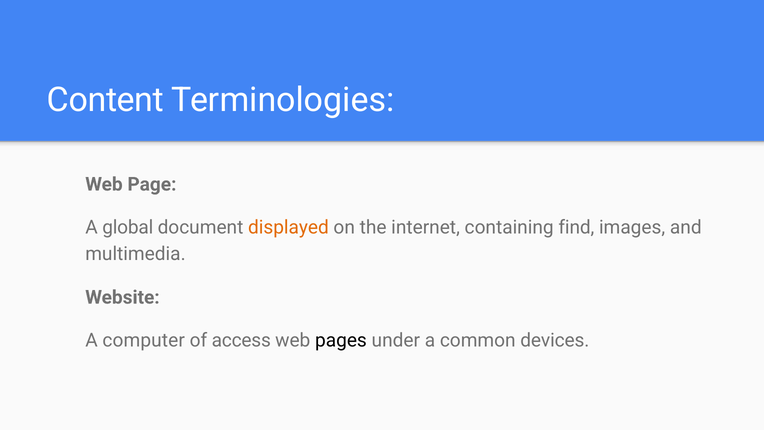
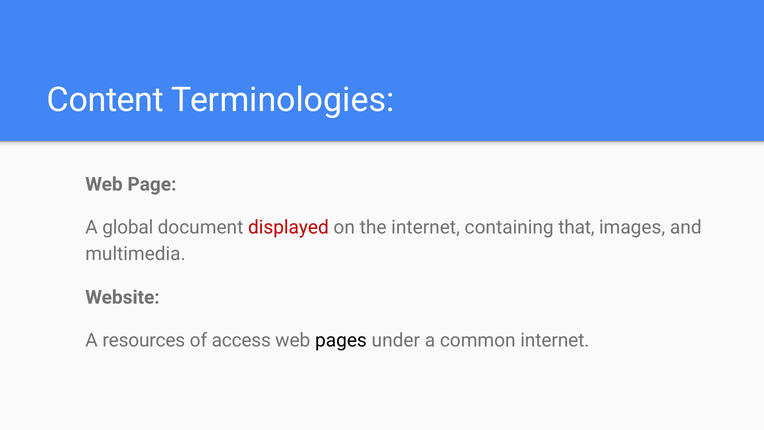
displayed colour: orange -> red
find: find -> that
computer: computer -> resources
common devices: devices -> internet
